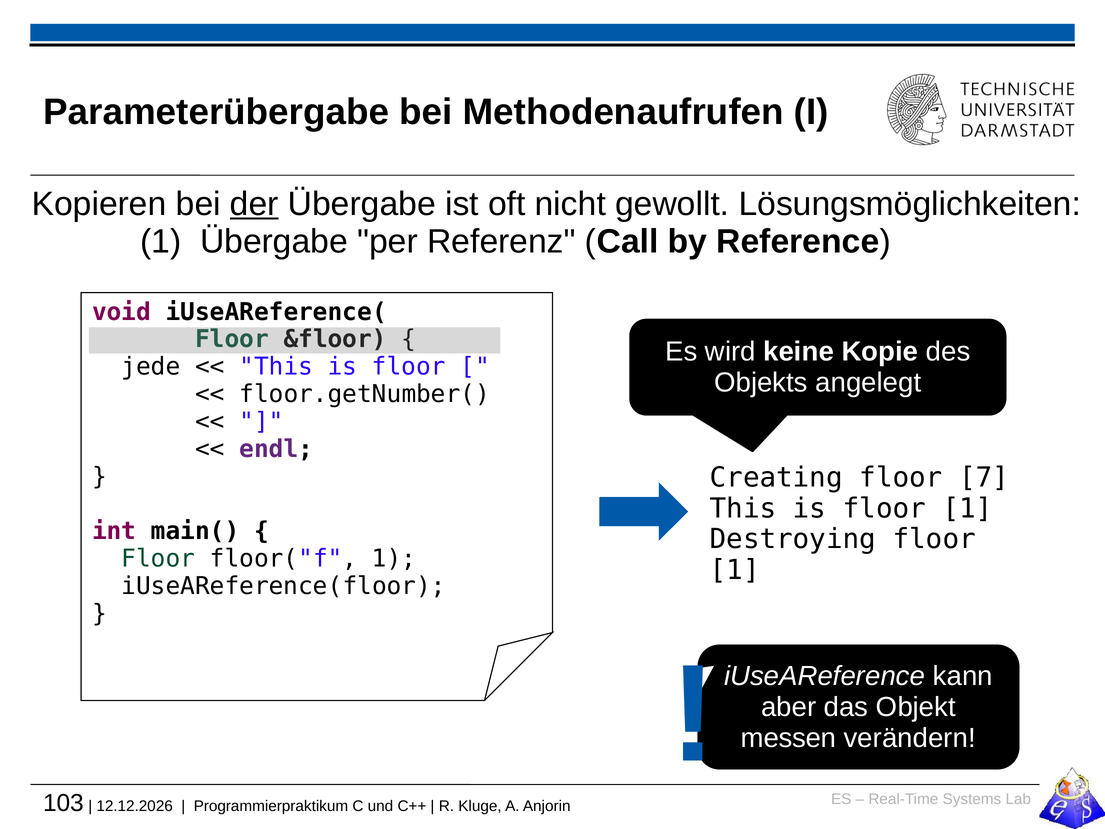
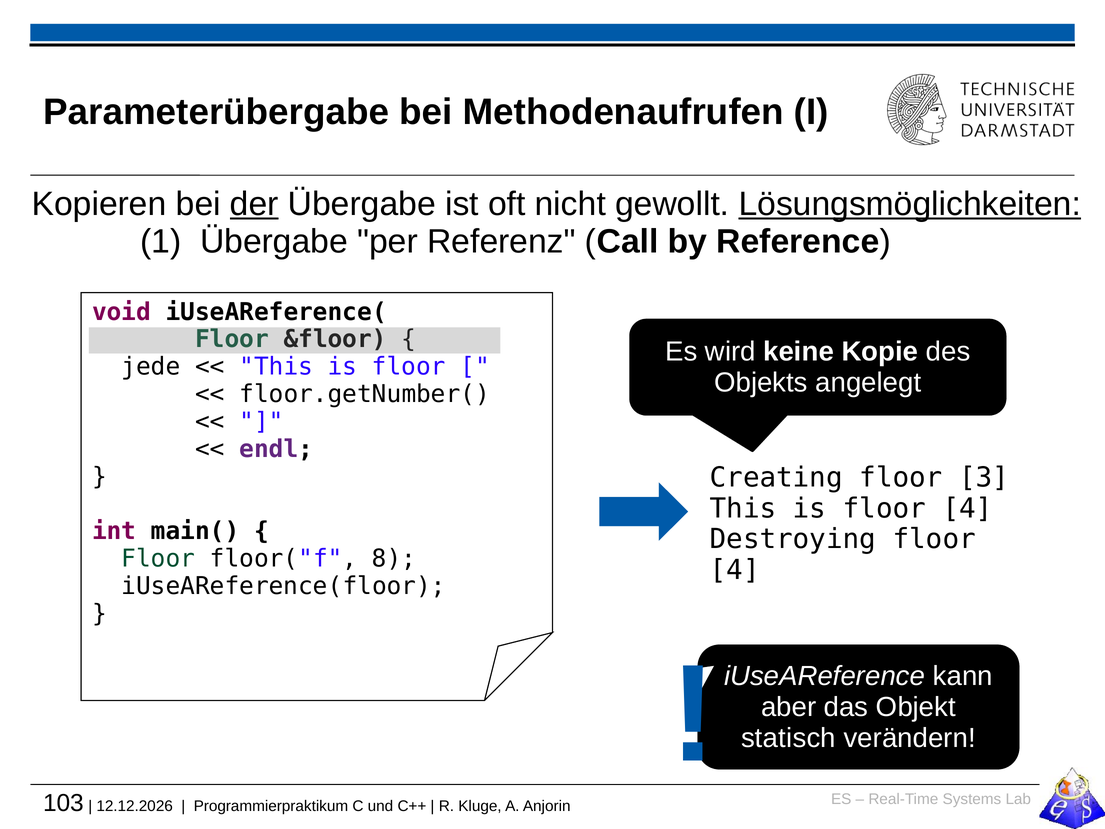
Lösungsmöglichkeiten underline: none -> present
7: 7 -> 3
is floor 1: 1 -> 4
floor("f 1: 1 -> 8
1 at (735, 570): 1 -> 4
messen: messen -> statisch
